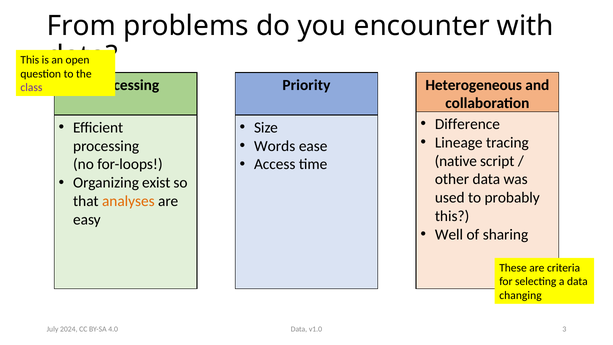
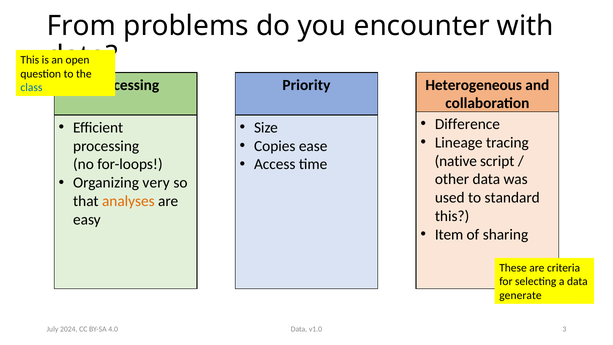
class colour: purple -> blue
Words: Words -> Copies
exist: exist -> very
probably: probably -> standard
Well: Well -> Item
changing: changing -> generate
